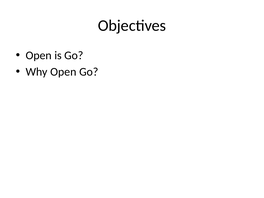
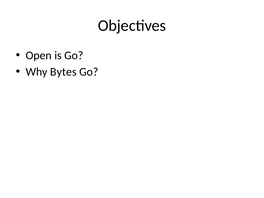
Why Open: Open -> Bytes
